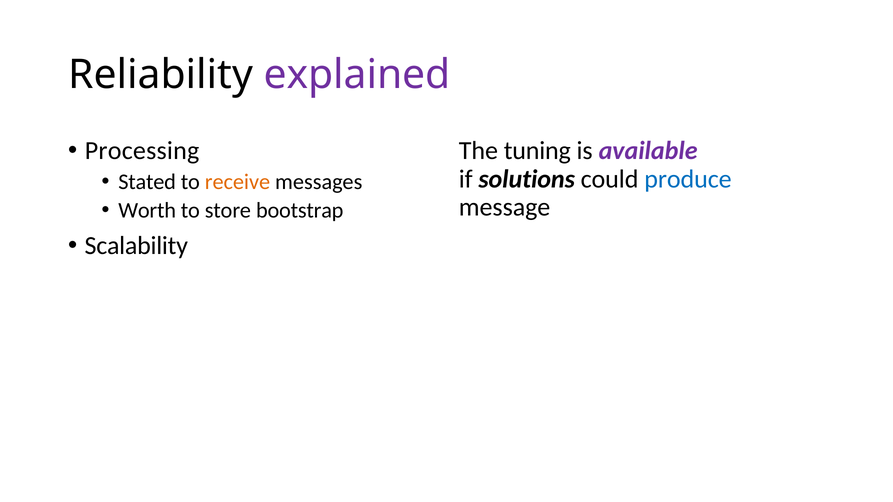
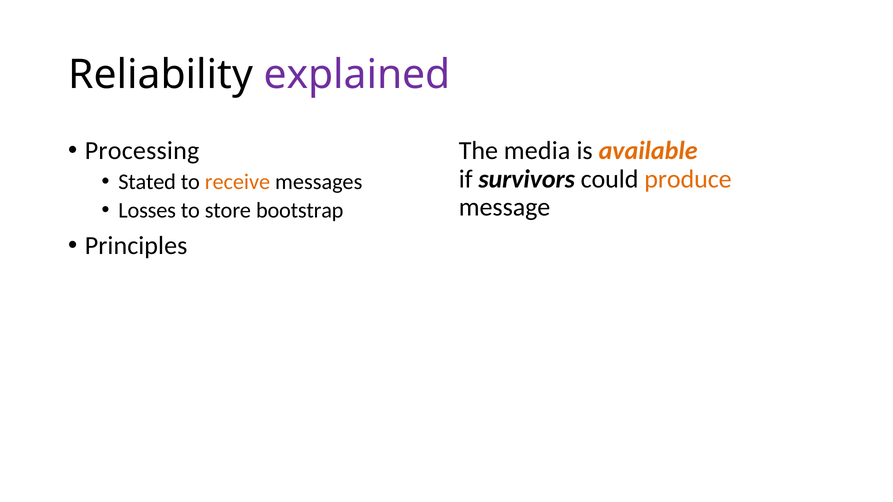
tuning: tuning -> media
available colour: purple -> orange
solutions: solutions -> survivors
produce colour: blue -> orange
Worth: Worth -> Losses
Scalability: Scalability -> Principles
